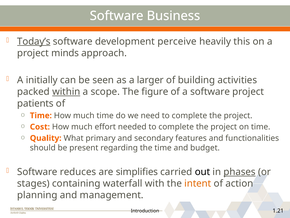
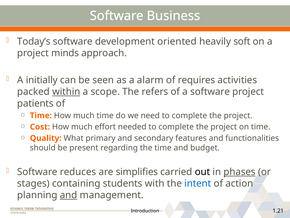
Today’s underline: present -> none
perceive: perceive -> oriented
this: this -> soft
larger: larger -> alarm
building: building -> requires
figure: figure -> refers
waterfall: waterfall -> students
intent colour: orange -> blue
and at (69, 195) underline: none -> present
